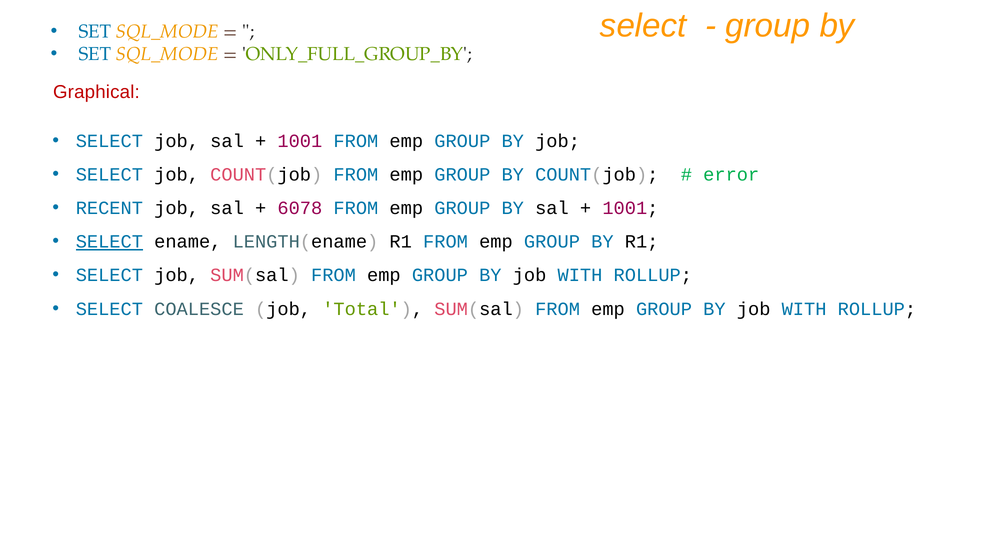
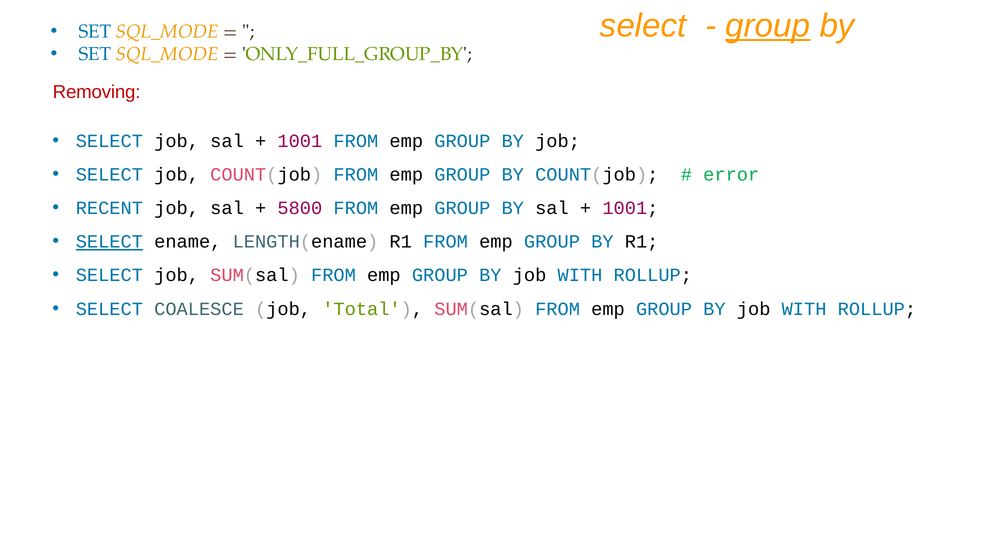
group at (768, 26) underline: none -> present
Graphical: Graphical -> Removing
6078: 6078 -> 5800
